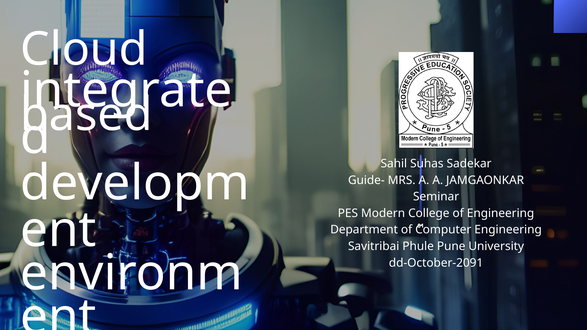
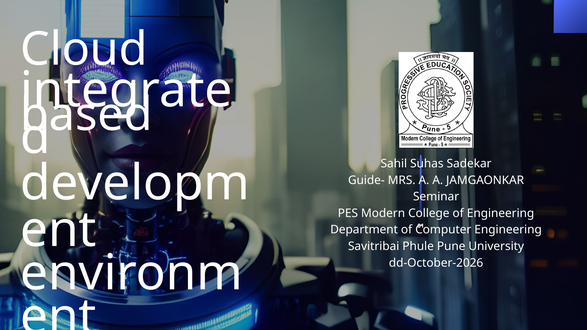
dd-October-2091: dd-October-2091 -> dd-October-2026
